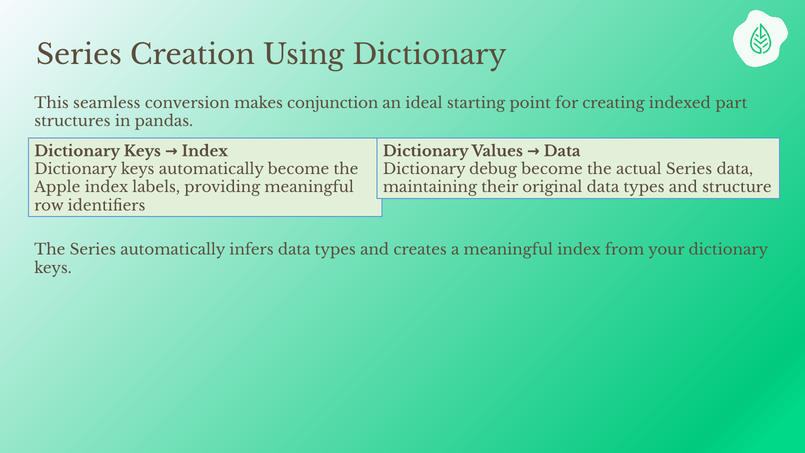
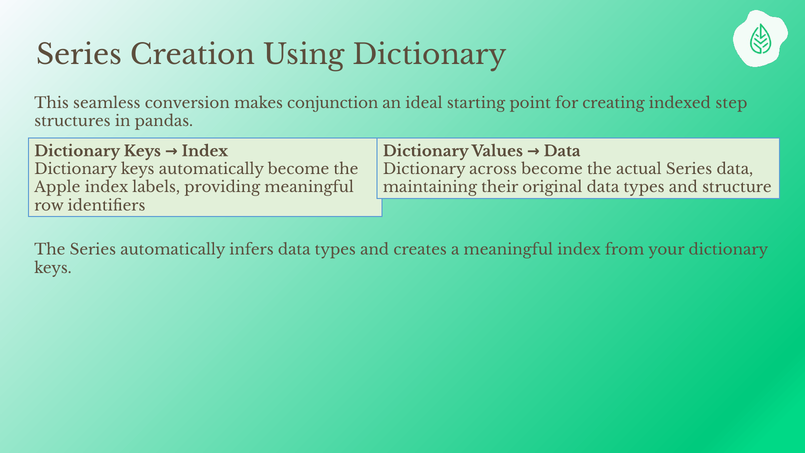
part: part -> step
debug: debug -> across
